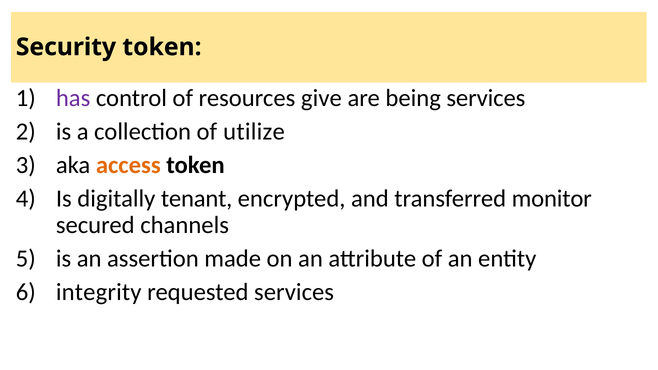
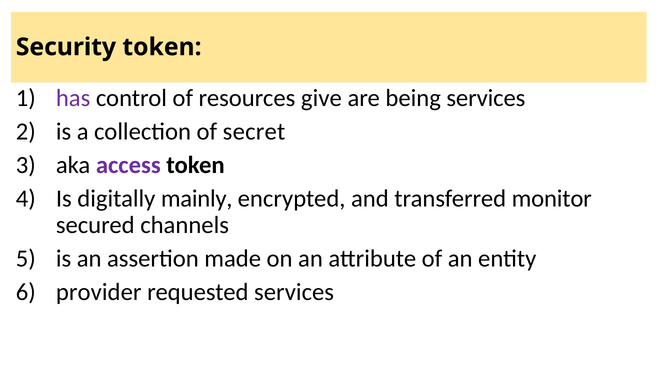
utilize: utilize -> secret
access colour: orange -> purple
tenant: tenant -> mainly
integrity: integrity -> provider
